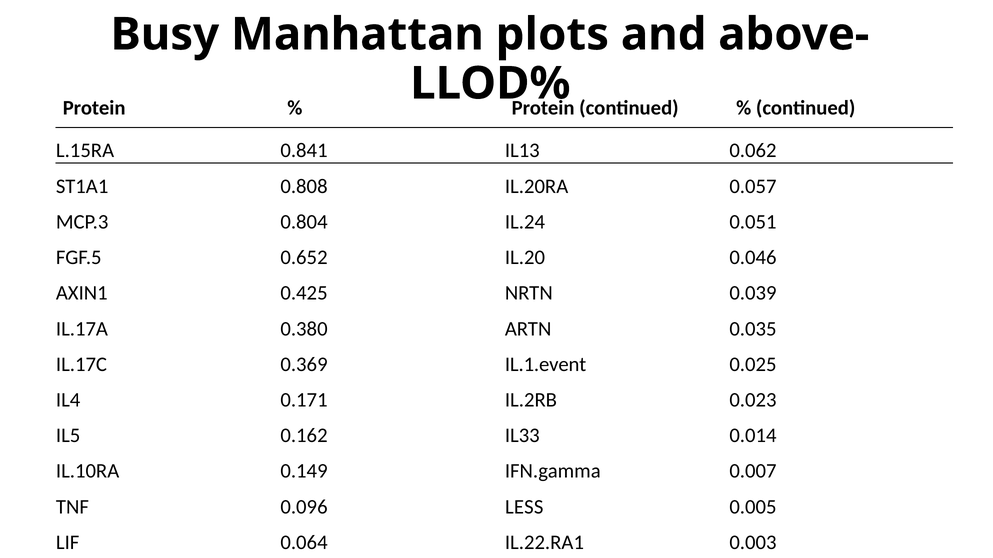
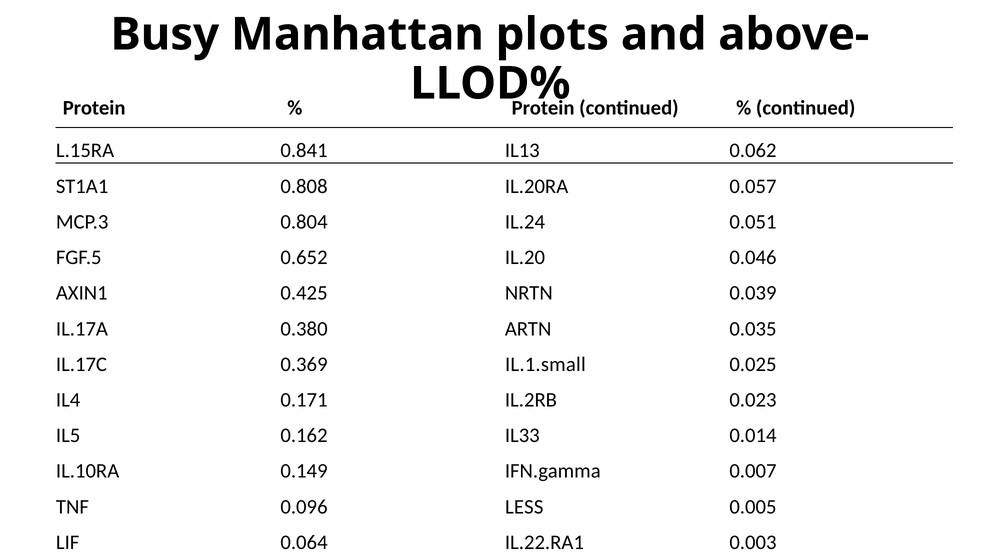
IL.1.event: IL.1.event -> IL.1.small
